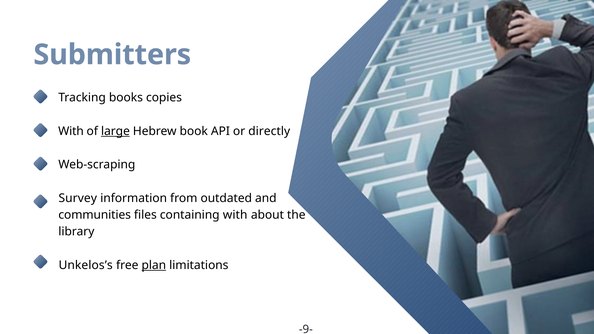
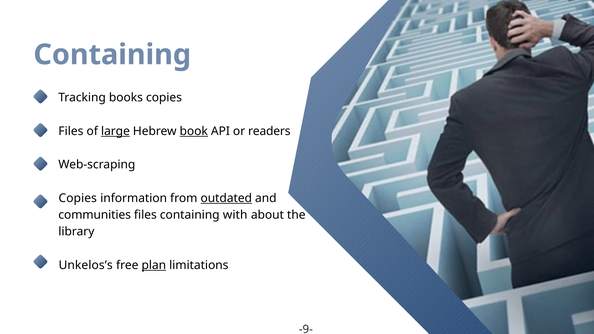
Submitters at (112, 55): Submitters -> Containing
With at (71, 131): With -> Files
book underline: none -> present
directly: directly -> readers
Survey at (78, 198): Survey -> Copies
outdated underline: none -> present
